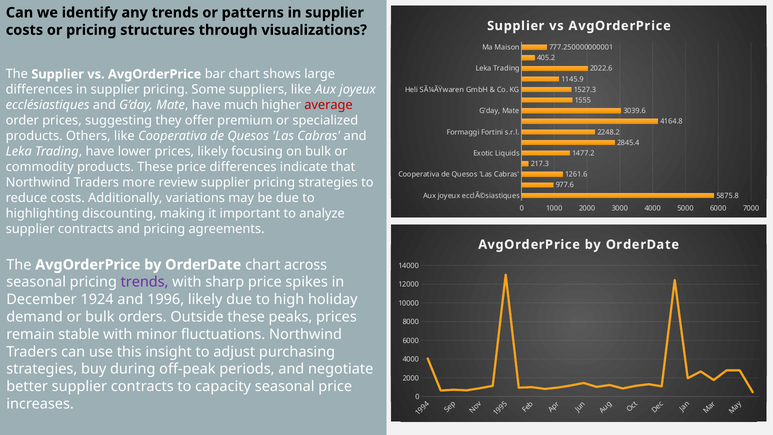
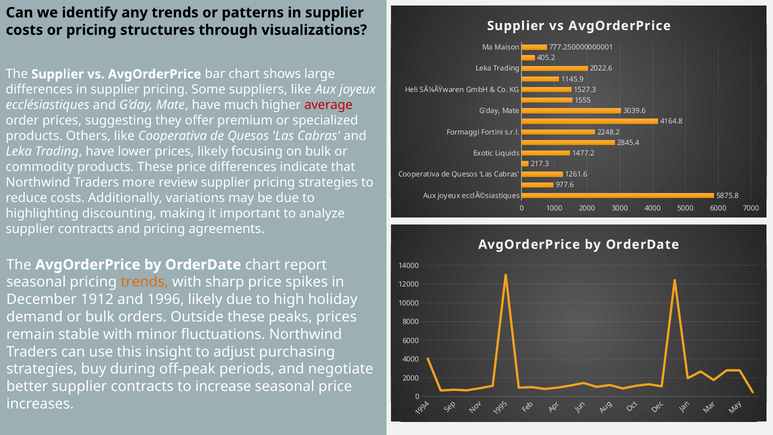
across: across -> report
trends at (145, 282) colour: purple -> orange
1924: 1924 -> 1912
capacity: capacity -> increase
